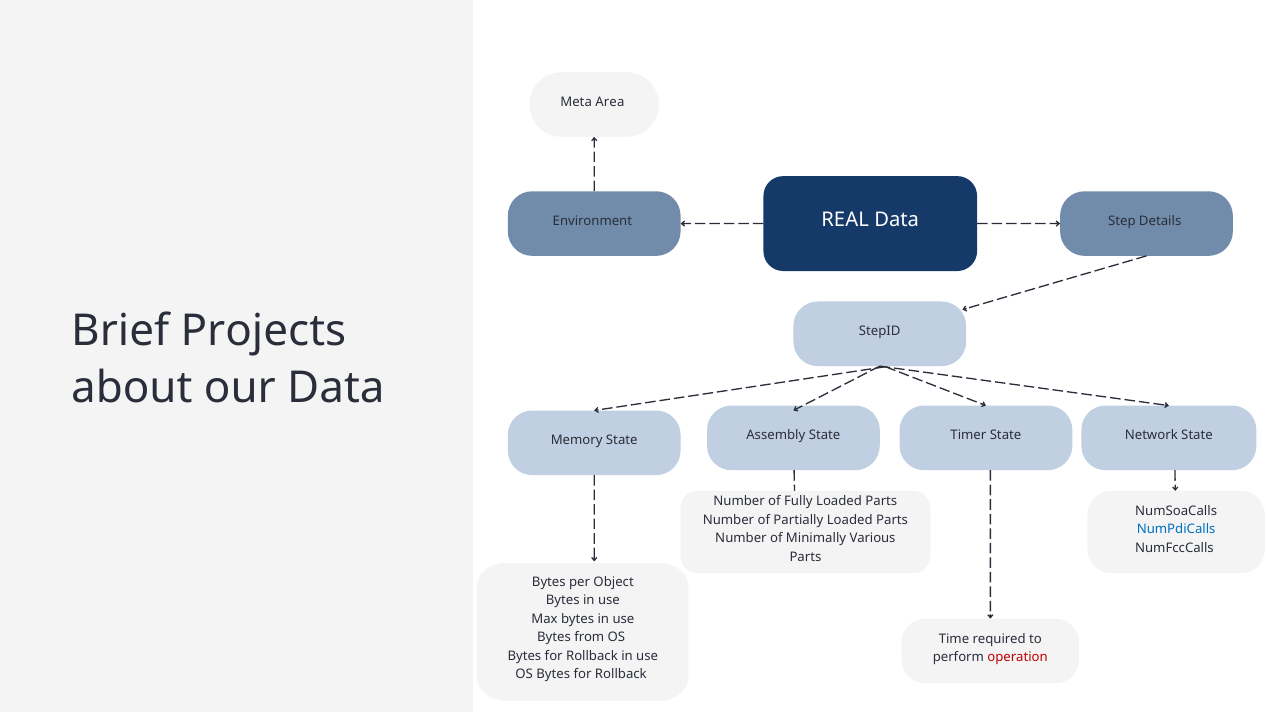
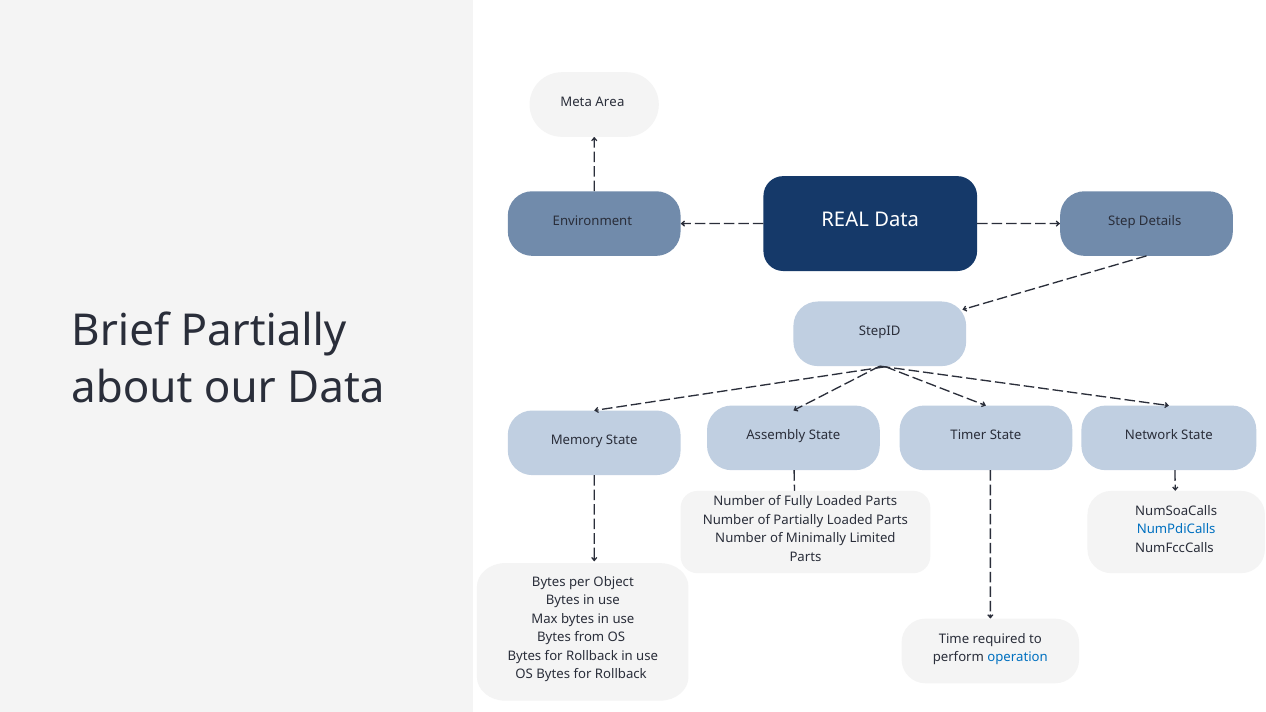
Brief Projects: Projects -> Partially
Various: Various -> Limited
operation colour: red -> blue
